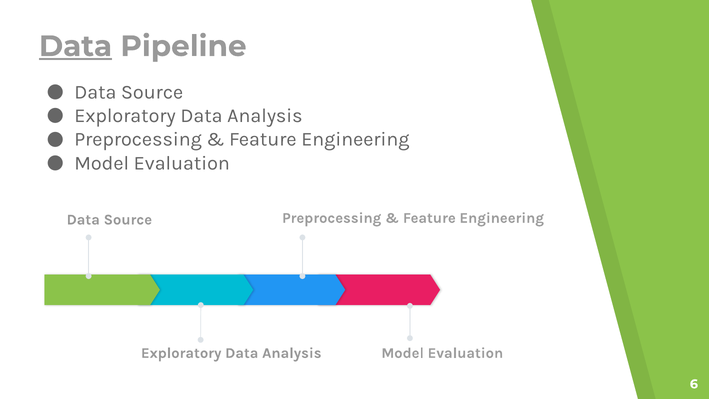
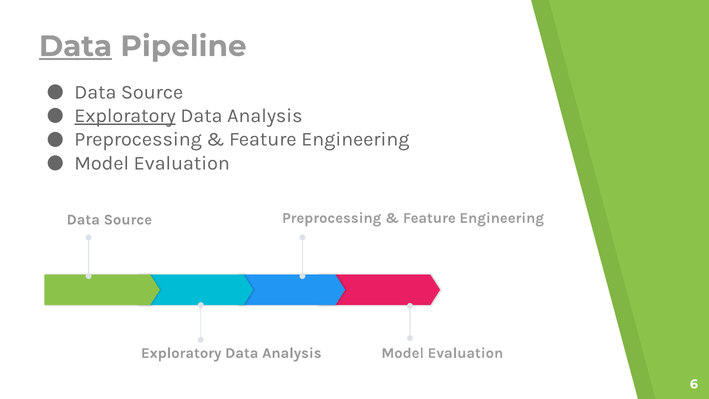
Exploratory at (125, 116) underline: none -> present
